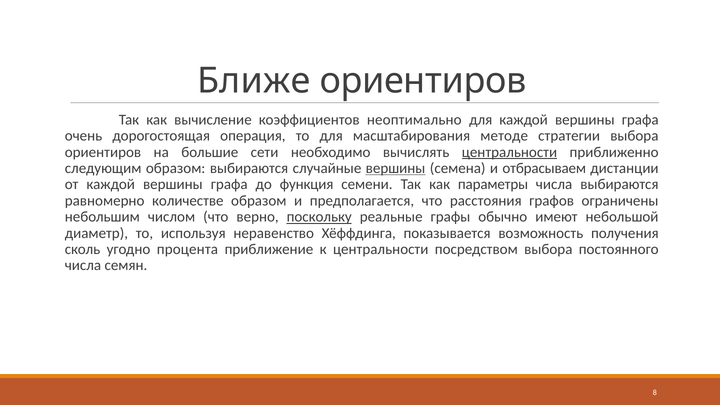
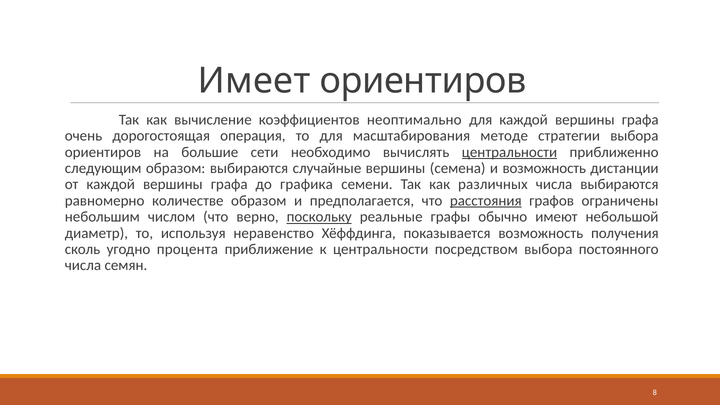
Ближе: Ближе -> Имеет
вершины at (396, 168) underline: present -> none
и отбрасываем: отбрасываем -> возможность
функция: функция -> графика
параметры: параметры -> различных
расстояния underline: none -> present
